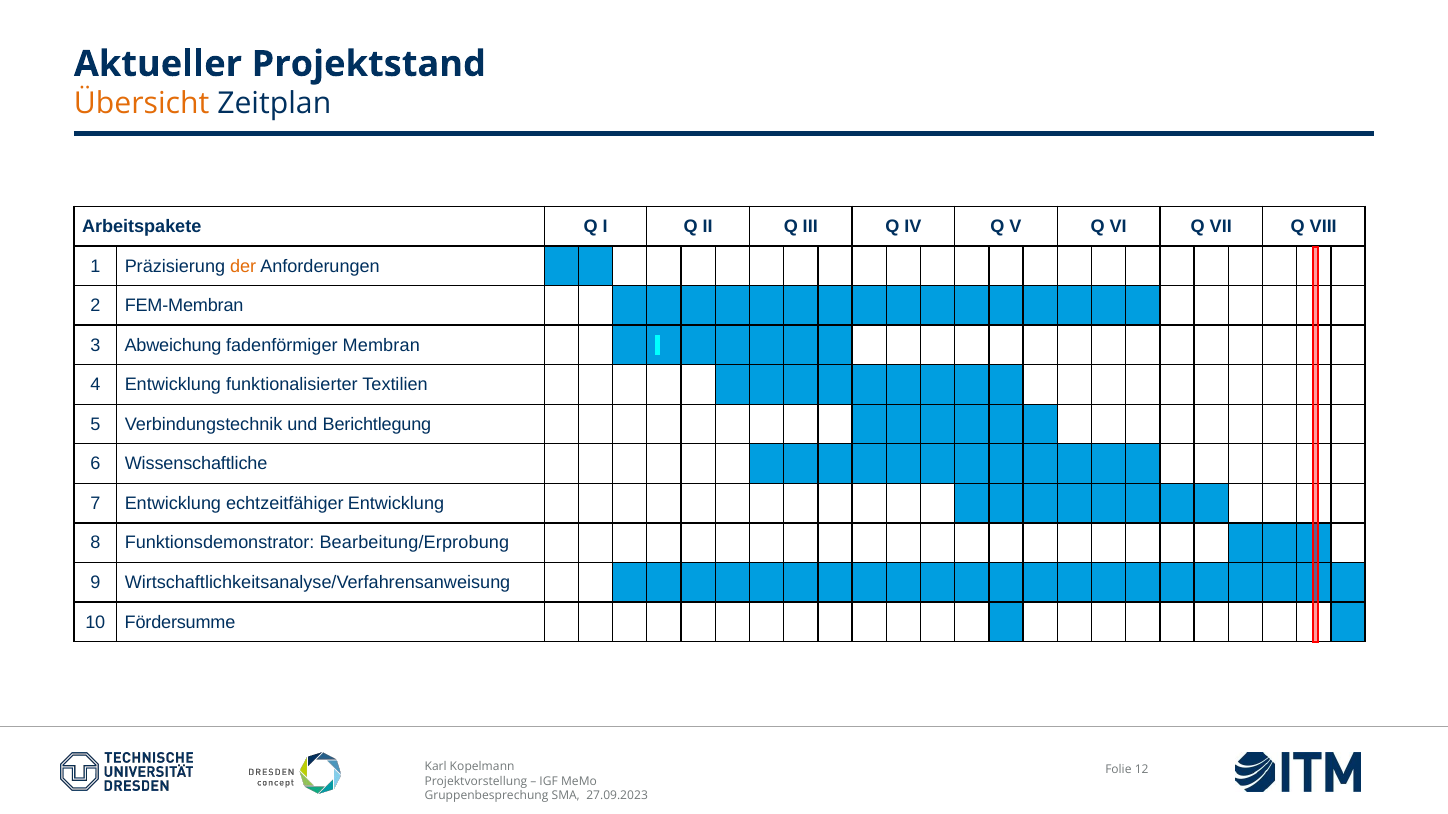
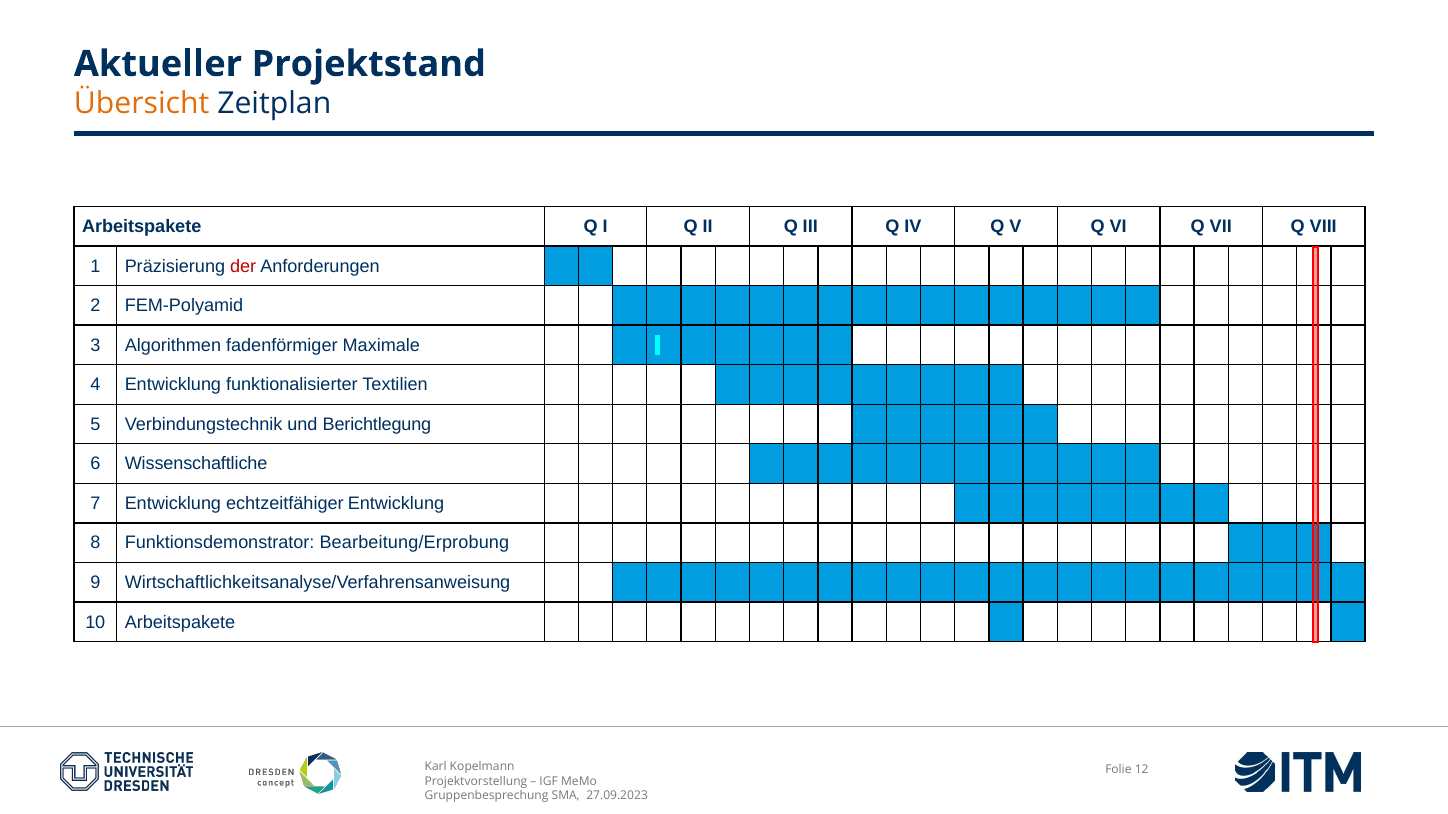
der colour: orange -> red
FEM-Membran: FEM-Membran -> FEM-Polyamid
Abweichung: Abweichung -> Algorithmen
Membran: Membran -> Maximale
10 Fördersumme: Fördersumme -> Arbeitspakete
